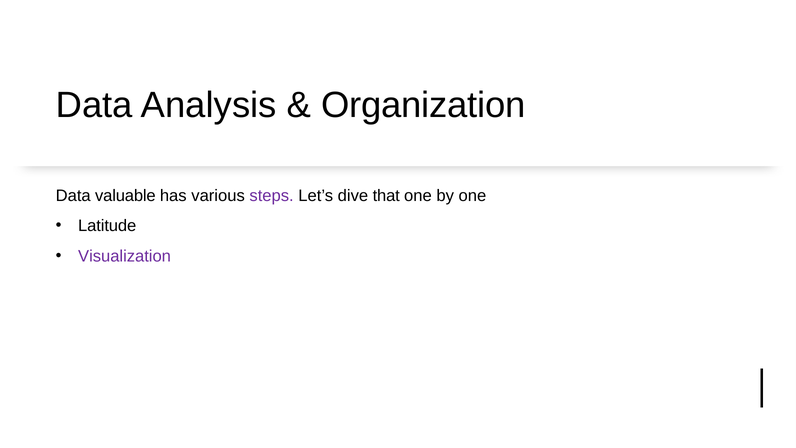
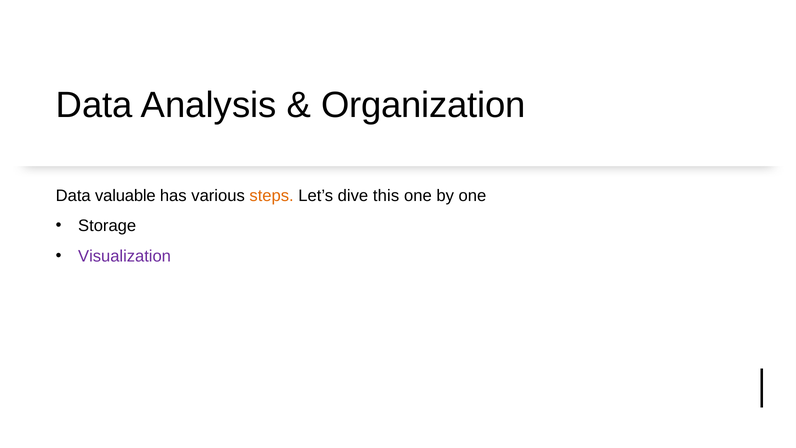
steps colour: purple -> orange
that: that -> this
Latitude: Latitude -> Storage
